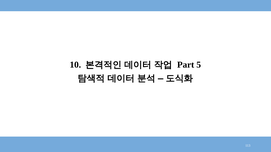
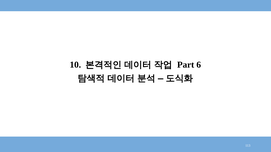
5: 5 -> 6
